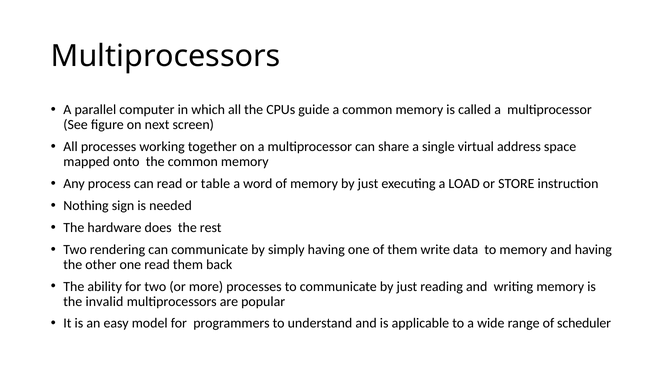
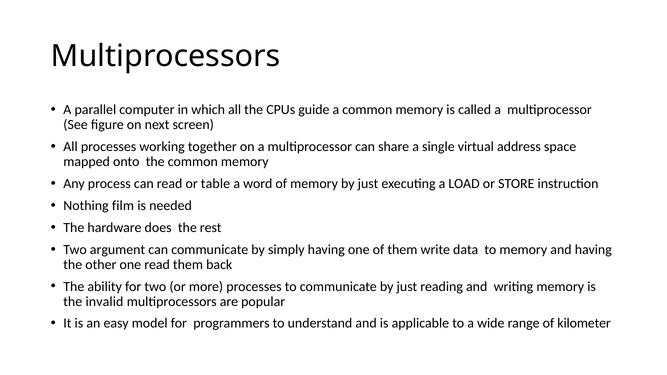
sign: sign -> film
rendering: rendering -> argument
scheduler: scheduler -> kilometer
